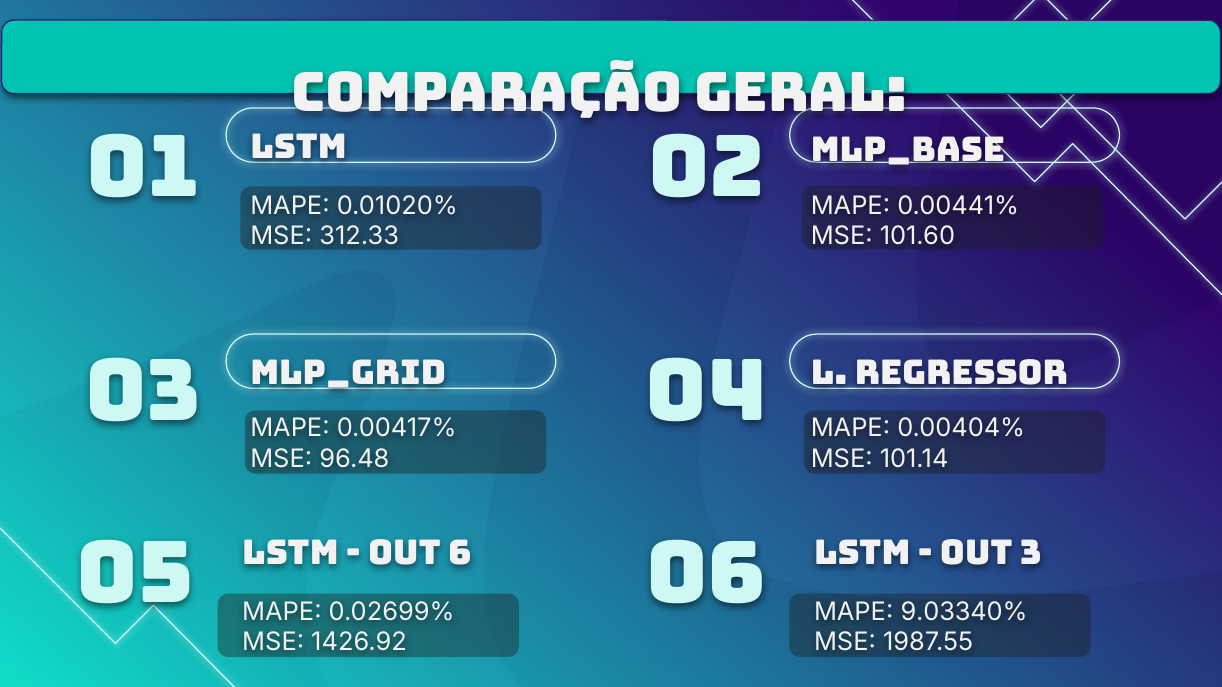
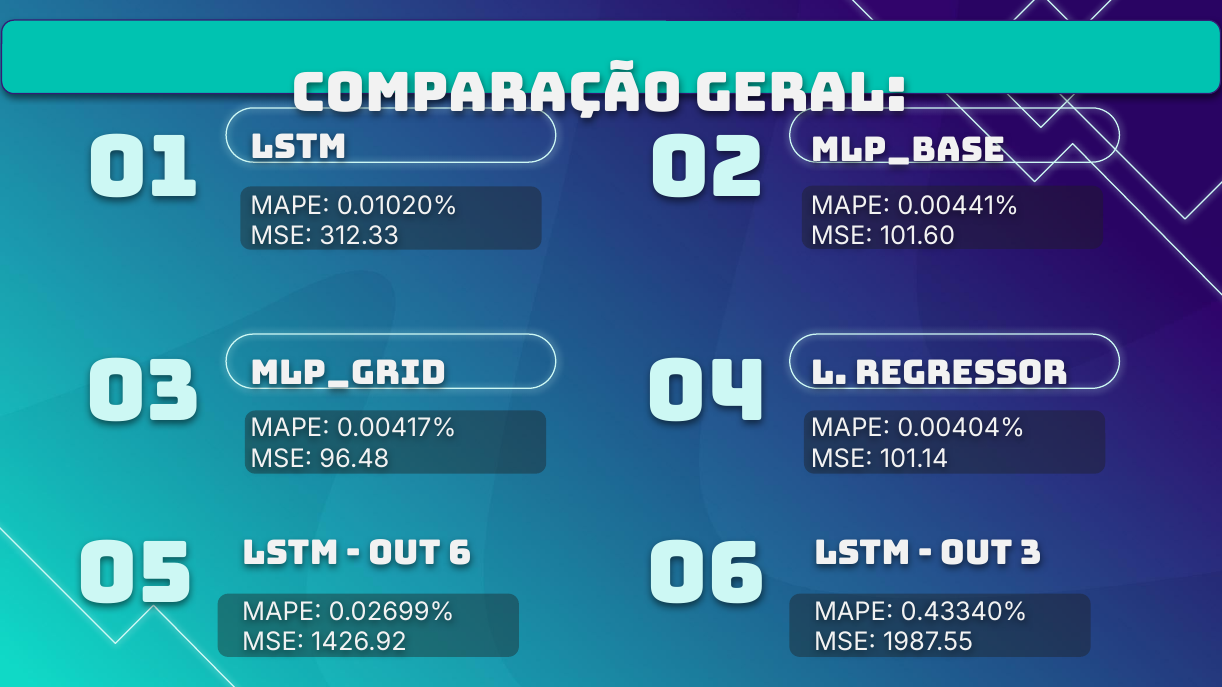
9.03340%: 9.03340% -> 0.43340%
